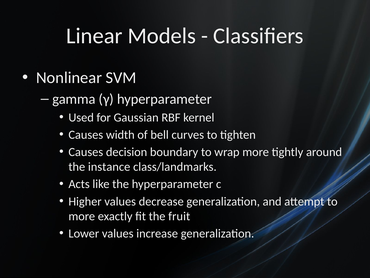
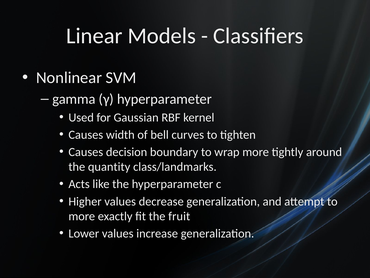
instance: instance -> quantity
